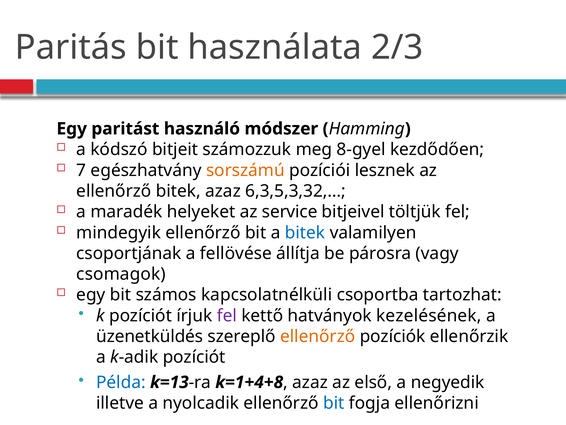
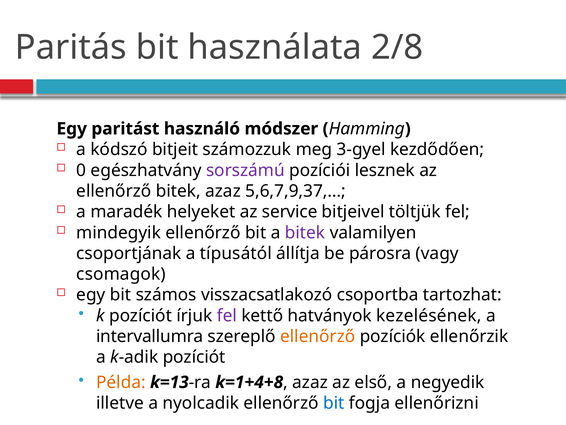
2/3: 2/3 -> 2/8
8-gyel: 8-gyel -> 3-gyel
7: 7 -> 0
sorszámú colour: orange -> purple
6,3,5,3,32,…: 6,3,5,3,32,… -> 5,6,7,9,37,…
bitek at (305, 232) colour: blue -> purple
fellövése: fellövése -> típusától
kapcsolatnélküli: kapcsolatnélküli -> visszacsatlakozó
üzenetküldés: üzenetküldés -> intervallumra
Példa colour: blue -> orange
